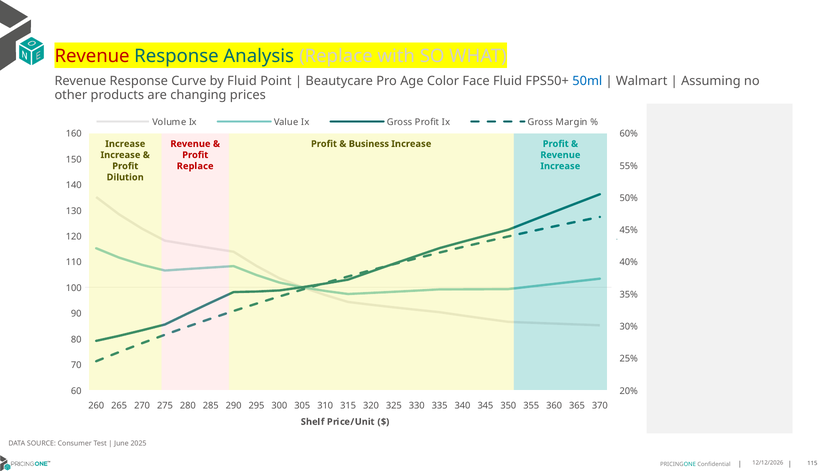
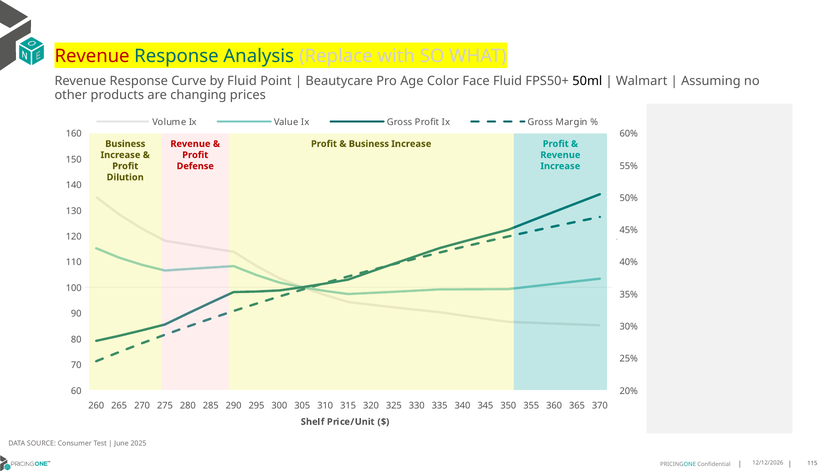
50ml colour: blue -> black
Increase at (125, 144): Increase -> Business
Replace at (195, 166): Replace -> Defense
